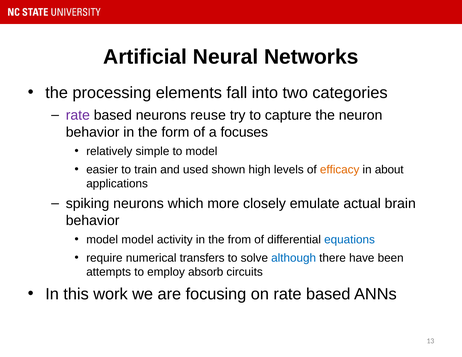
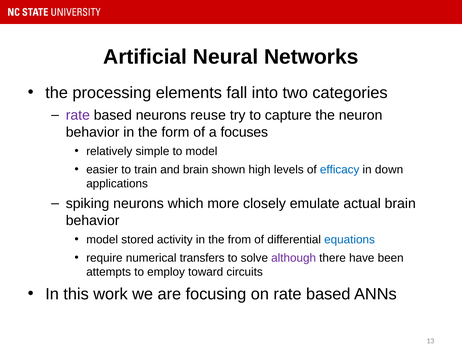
and used: used -> brain
efficacy colour: orange -> blue
about: about -> down
model model: model -> stored
although colour: blue -> purple
absorb: absorb -> toward
